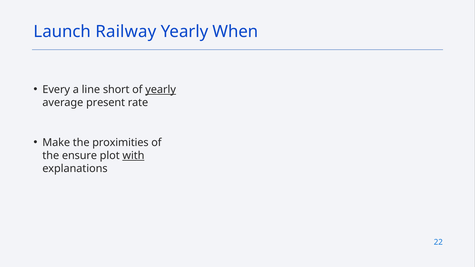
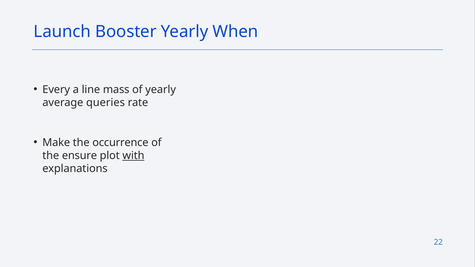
Railway: Railway -> Booster
short: short -> mass
yearly at (161, 90) underline: present -> none
present: present -> queries
proximities: proximities -> occurrence
